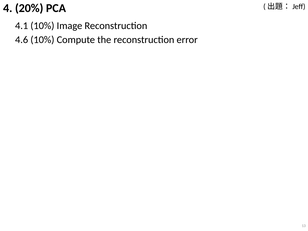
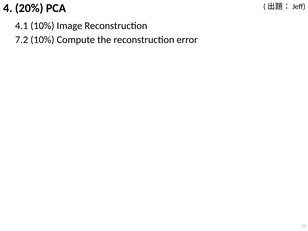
4.6: 4.6 -> 7.2
